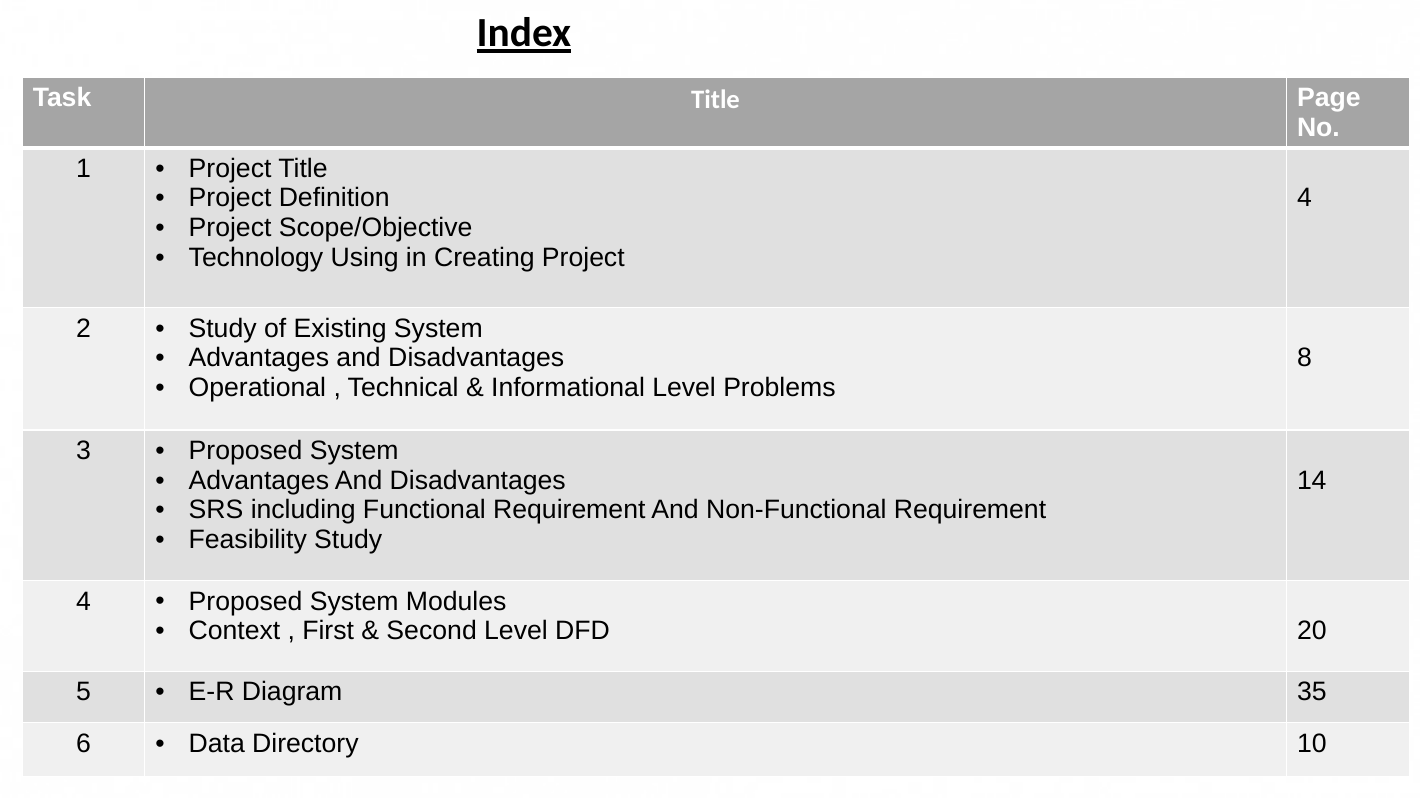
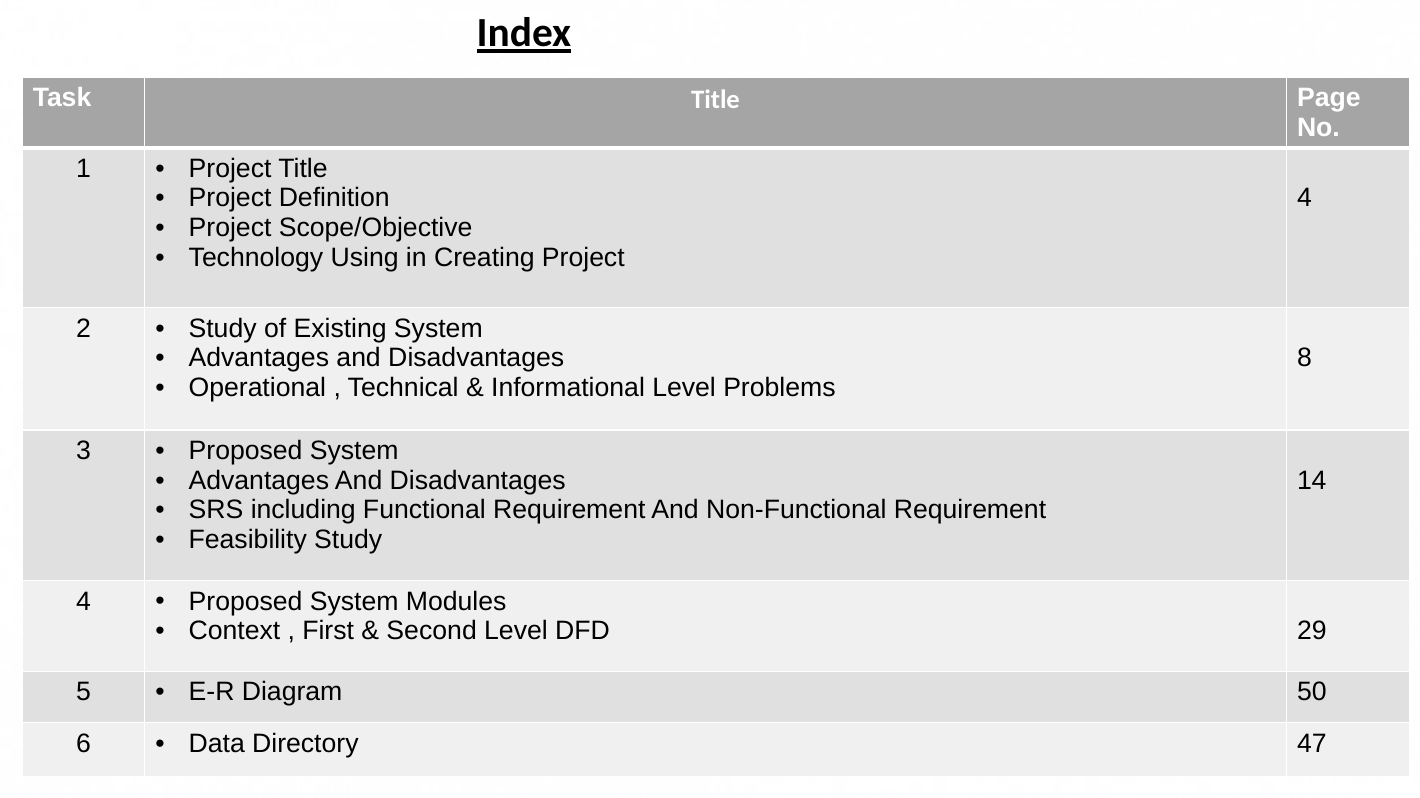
20: 20 -> 29
35: 35 -> 50
10: 10 -> 47
